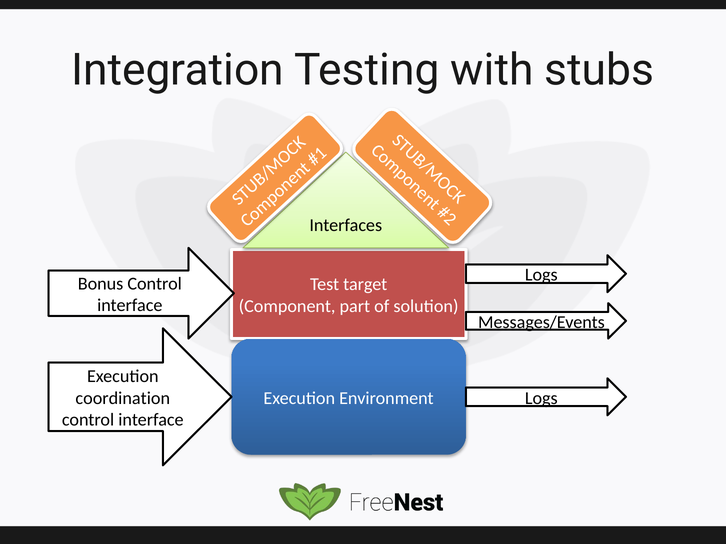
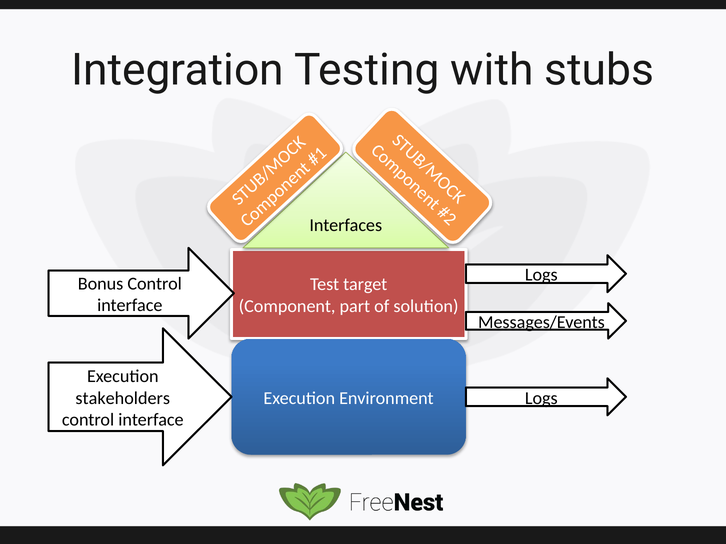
coordination: coordination -> stakeholders
